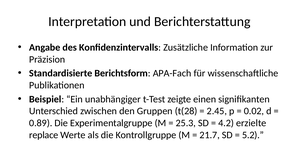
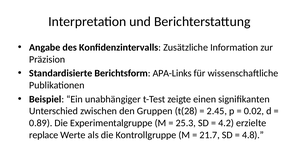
APA-Fach: APA-Fach -> APA-Links
5.2: 5.2 -> 4.8
